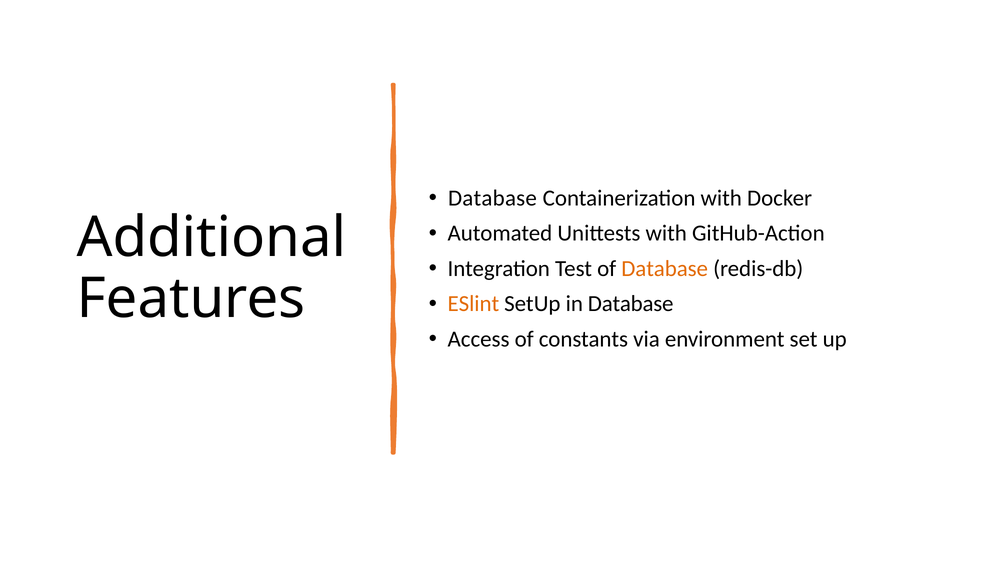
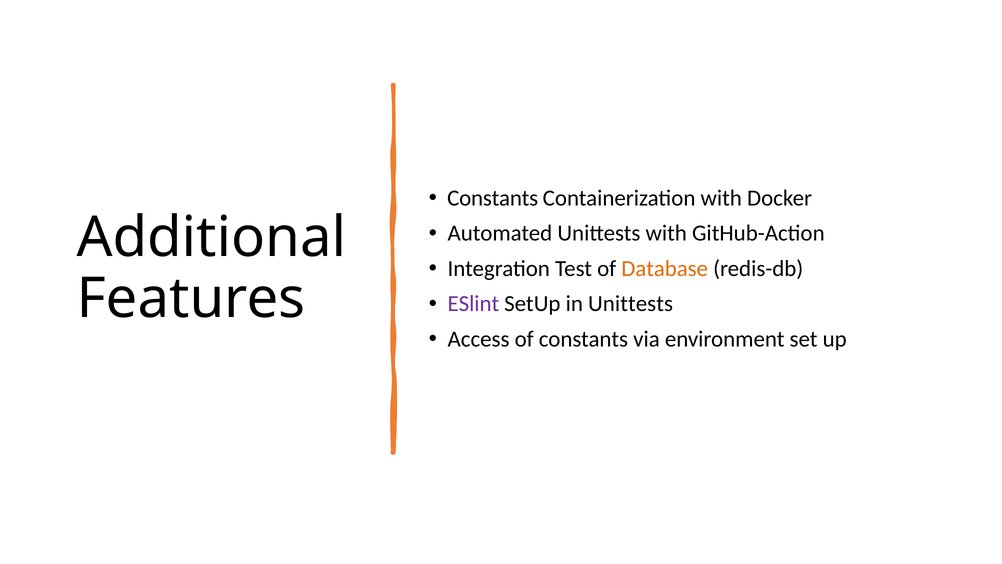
Database at (492, 198): Database -> Constants
ESlint colour: orange -> purple
in Database: Database -> Unittests
